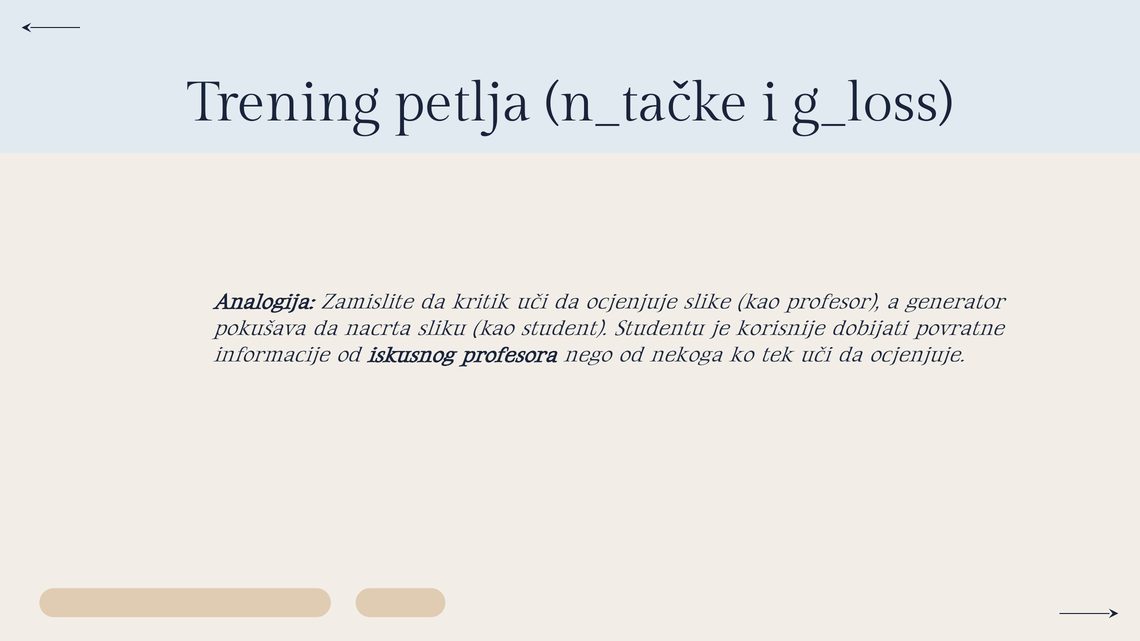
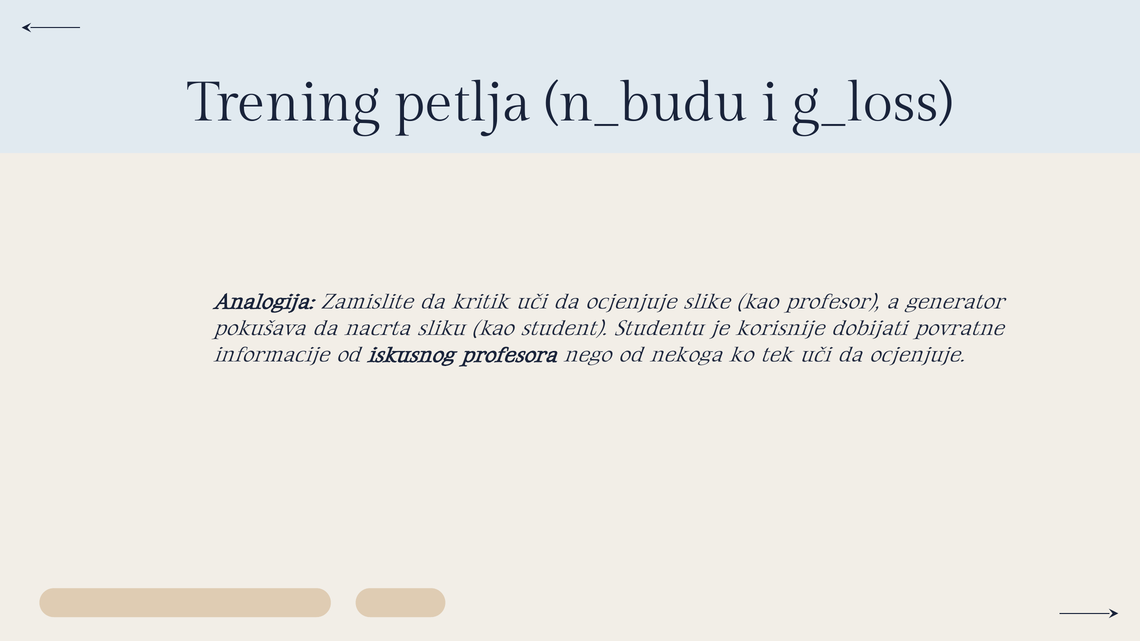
n_tačke: n_tačke -> n_budu
